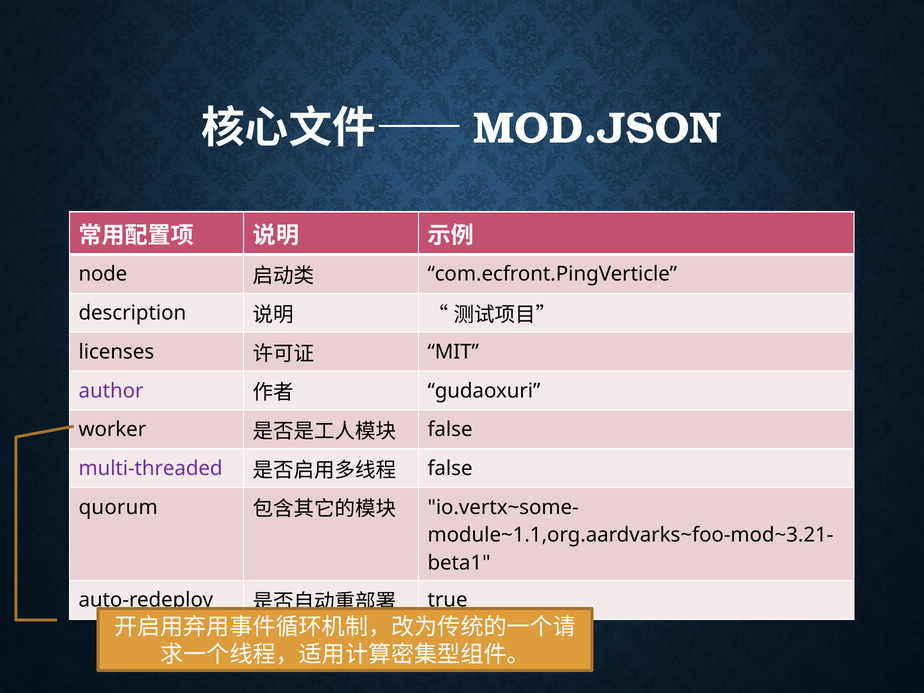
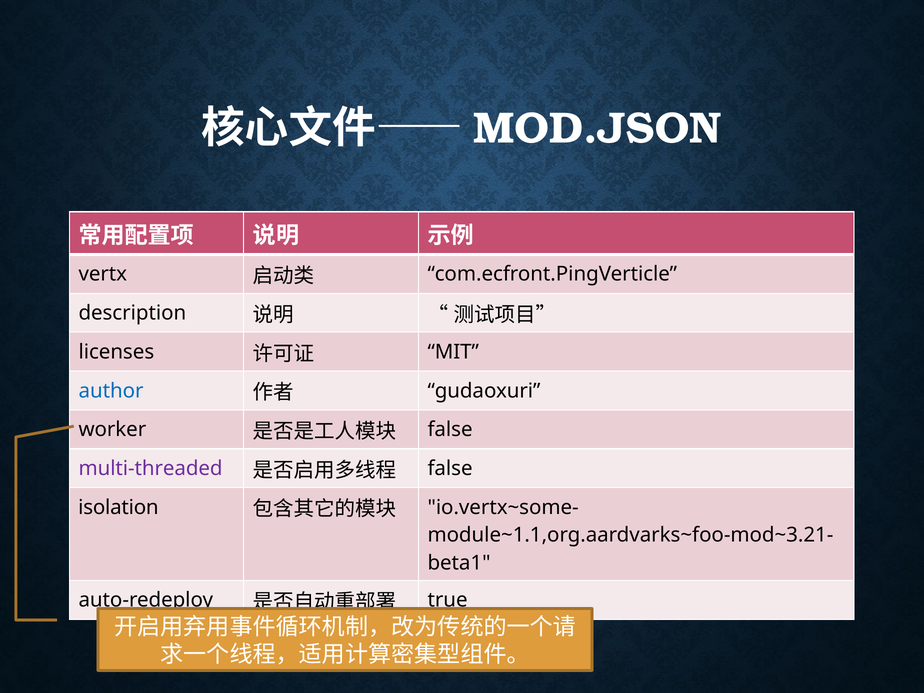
node: node -> vertx
author colour: purple -> blue
quorum: quorum -> isolation
